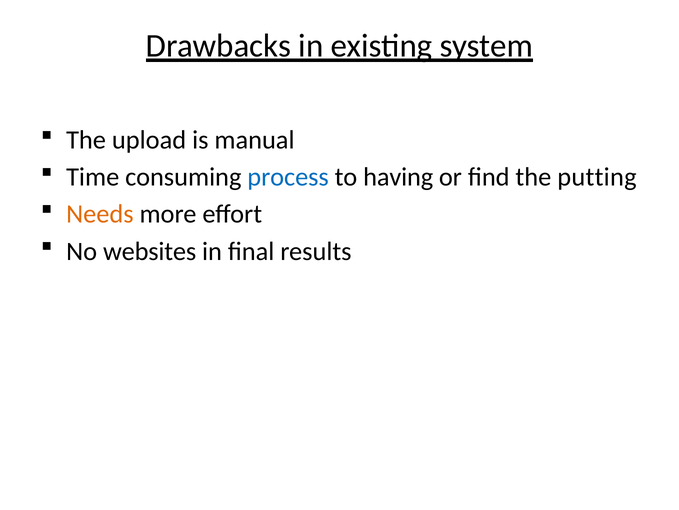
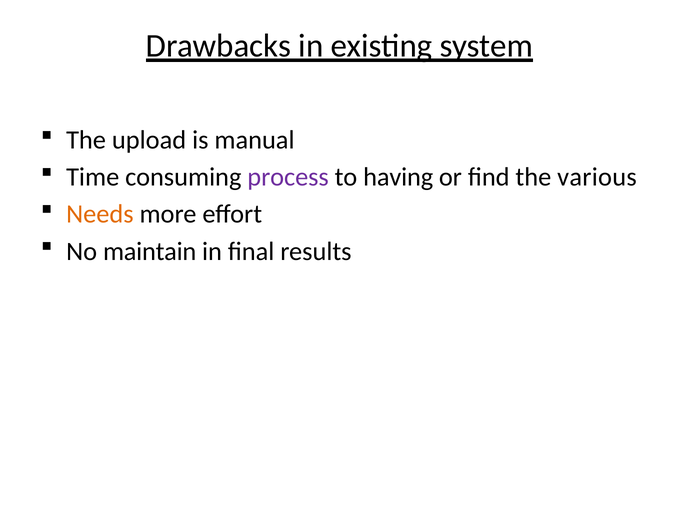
process colour: blue -> purple
putting: putting -> various
websites: websites -> maintain
